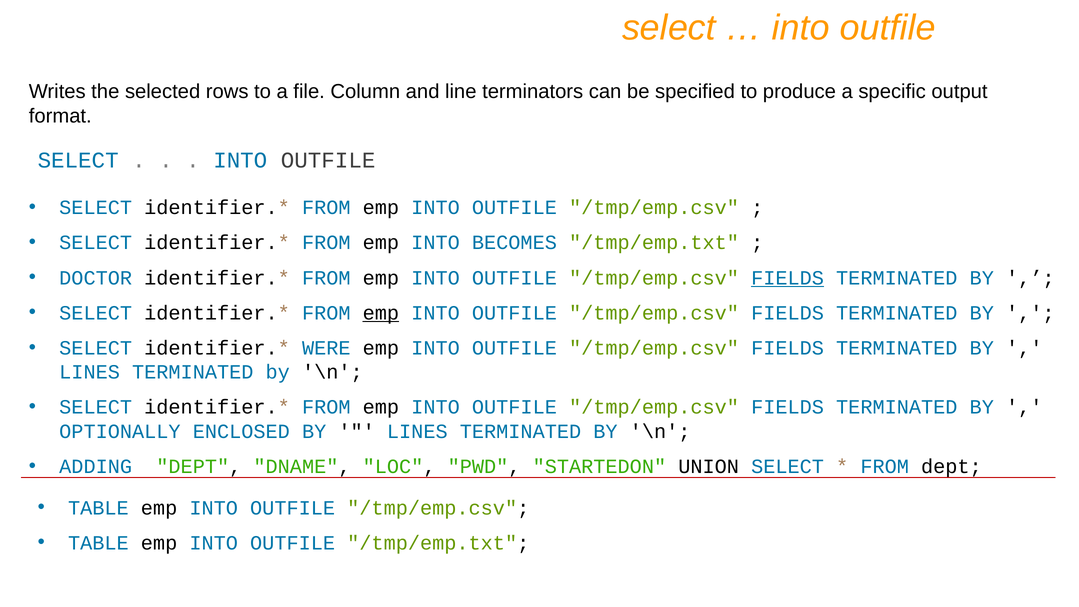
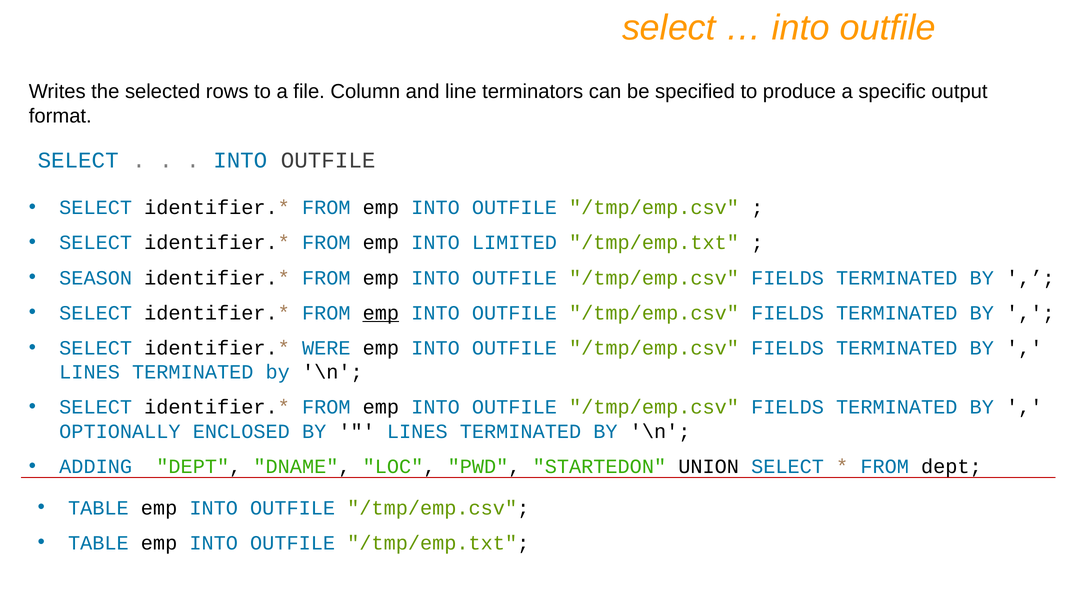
BECOMES: BECOMES -> LIMITED
DOCTOR: DOCTOR -> SEASON
FIELDS at (788, 278) underline: present -> none
